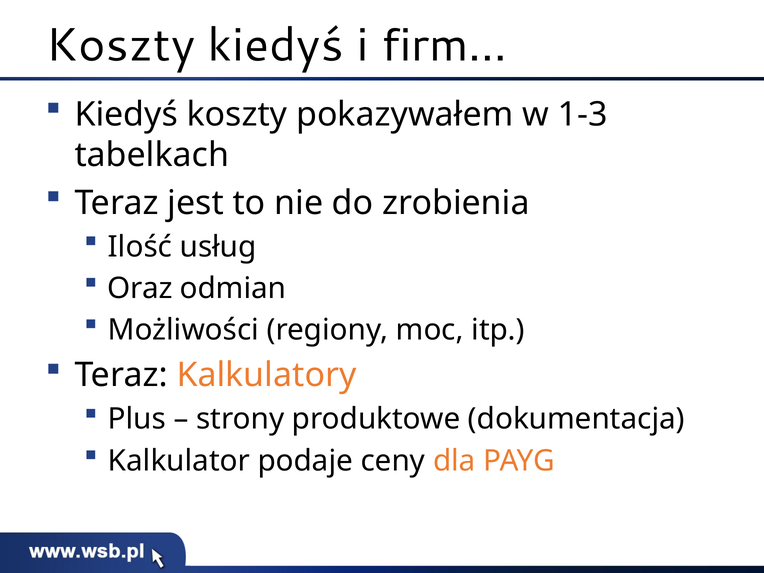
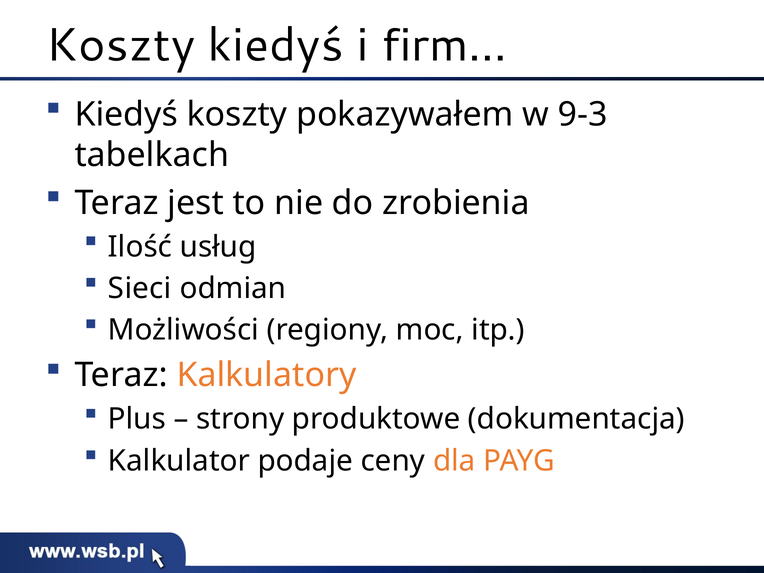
1-3: 1-3 -> 9-3
Oraz: Oraz -> Sieci
